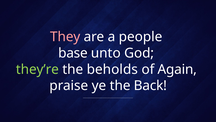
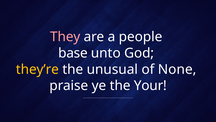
they’re colour: light green -> yellow
beholds: beholds -> unusual
Again: Again -> None
Back: Back -> Your
